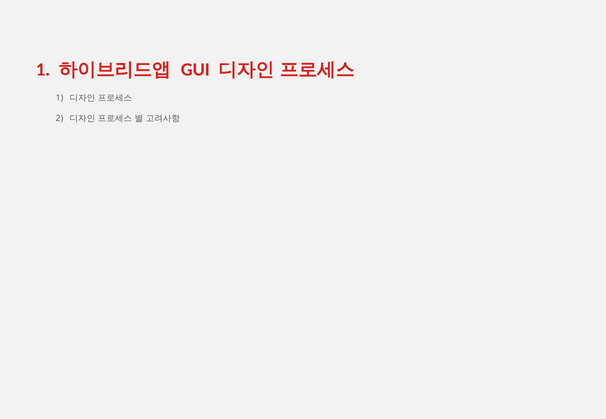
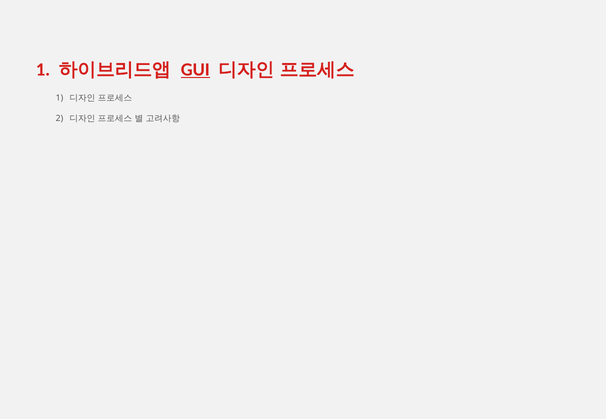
GUI underline: none -> present
